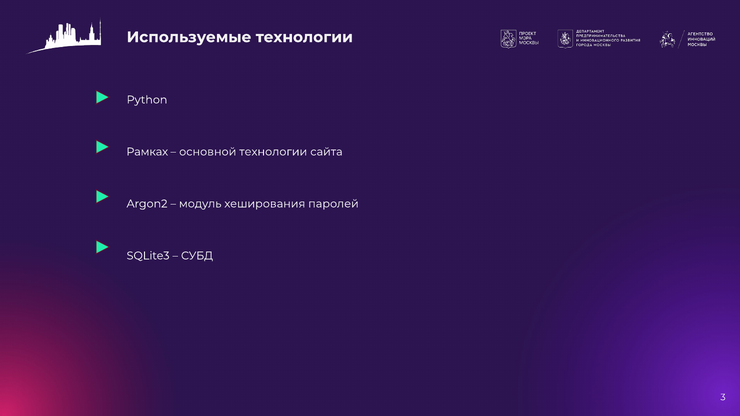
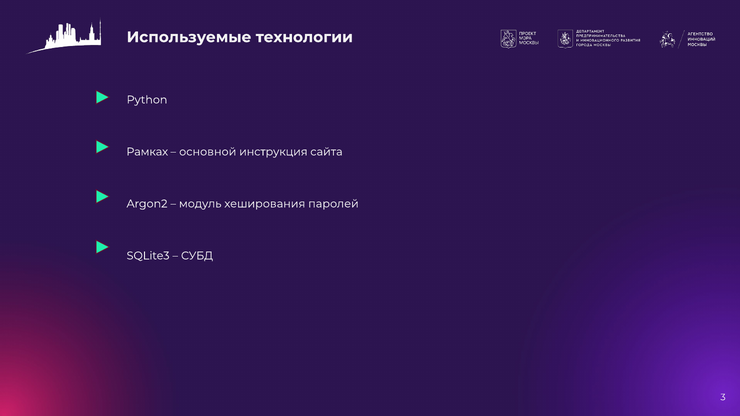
основной технологии: технологии -> инструкция
